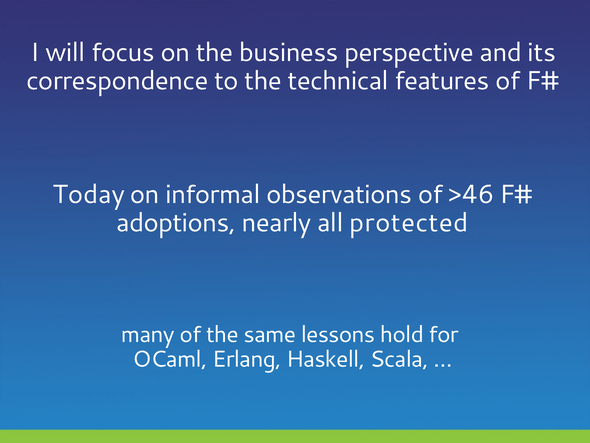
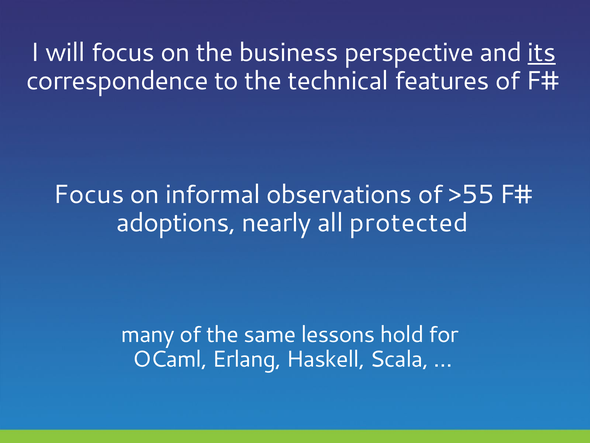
its underline: none -> present
Today at (89, 194): Today -> Focus
>46: >46 -> >55
